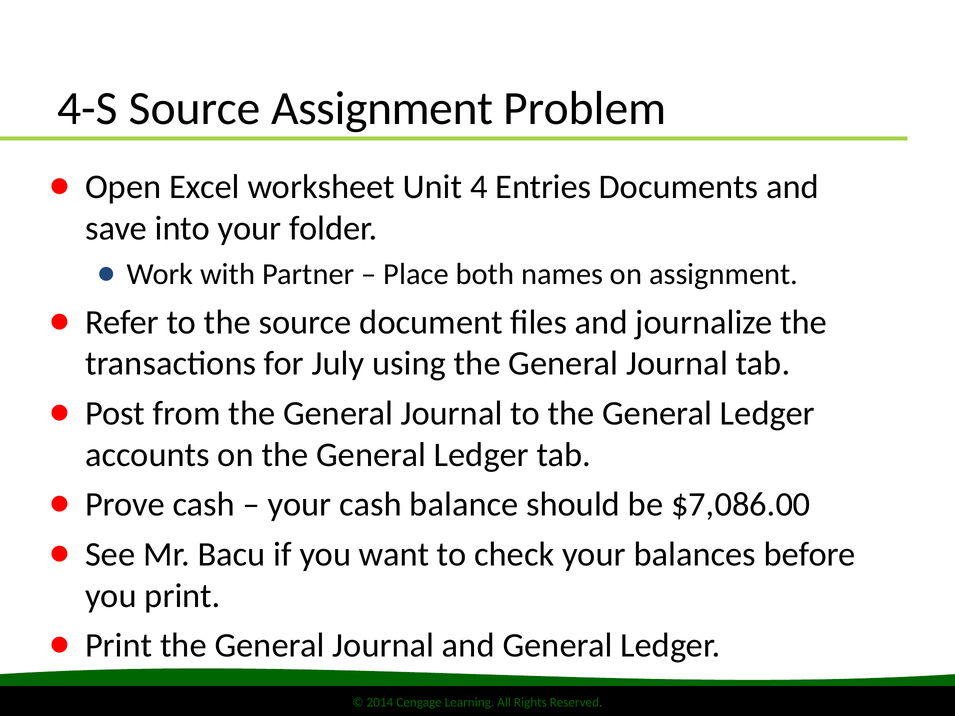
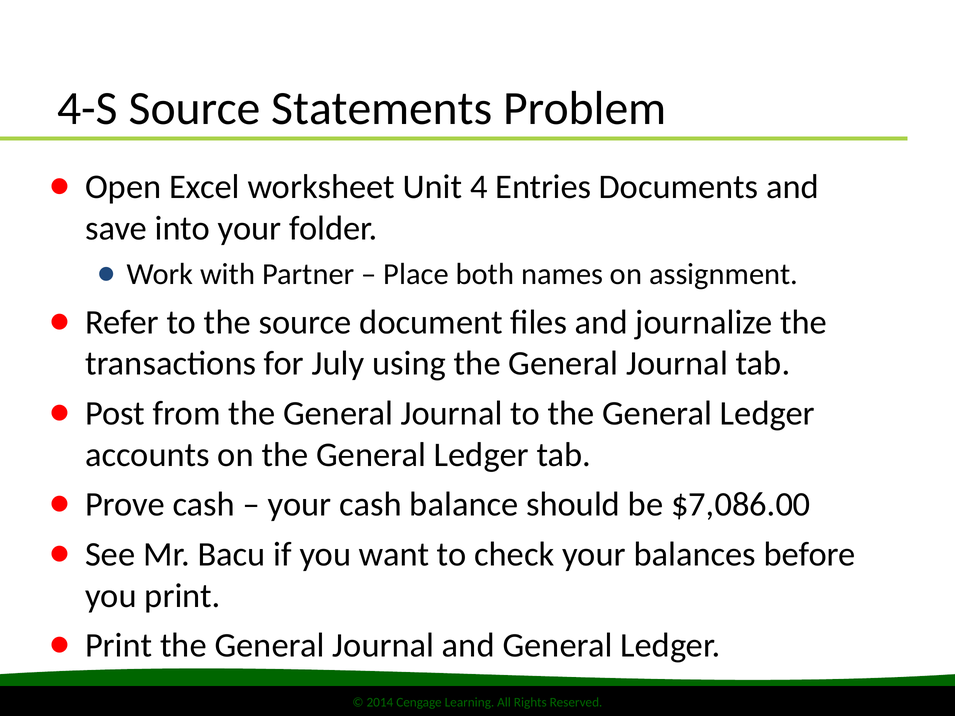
Source Assignment: Assignment -> Statements
